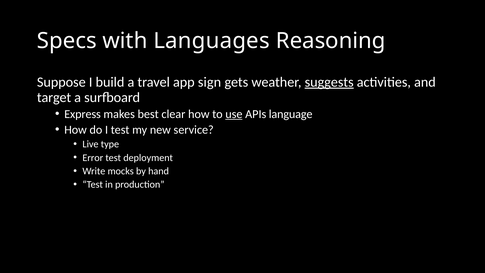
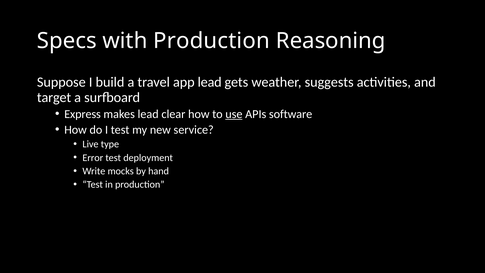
with Languages: Languages -> Production
app sign: sign -> lead
suggests underline: present -> none
makes best: best -> lead
language: language -> software
